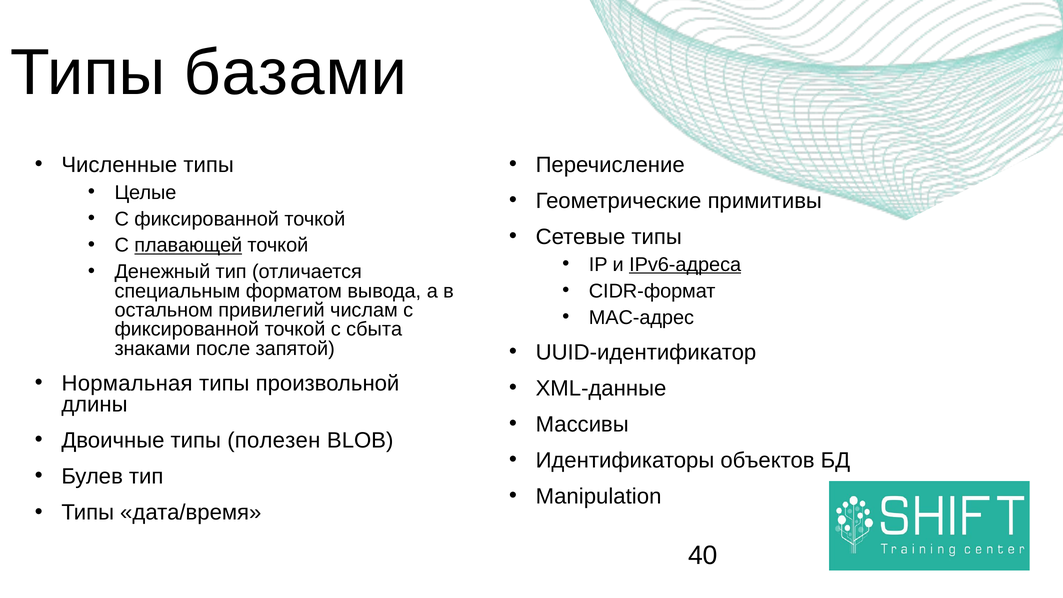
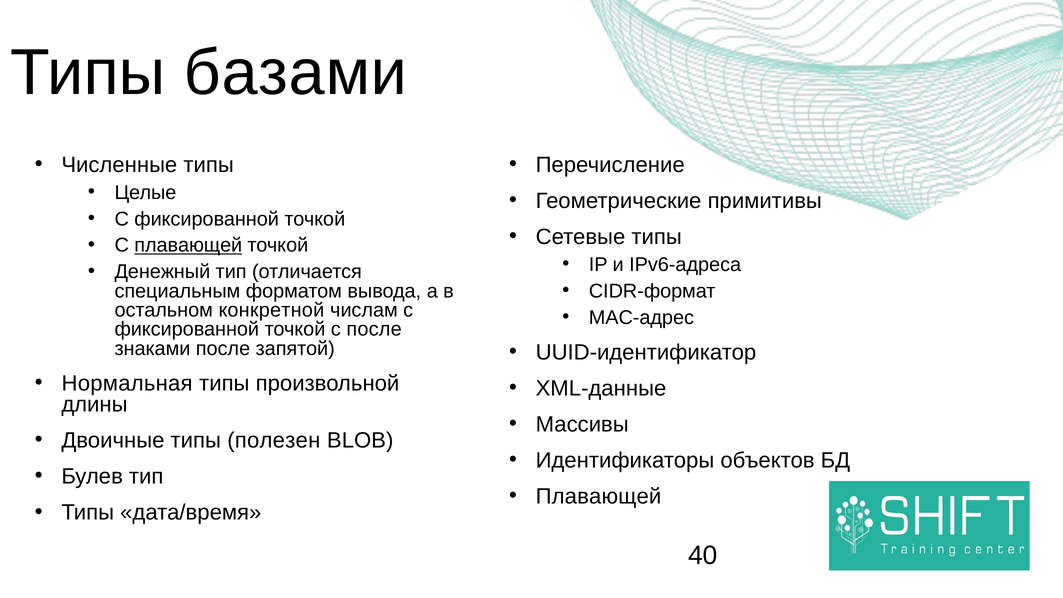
IPv6-адреса underline: present -> none
привилегий: привилегий -> конкретной
с сбыта: сбыта -> после
Manipulation at (599, 496): Manipulation -> Плавающей
